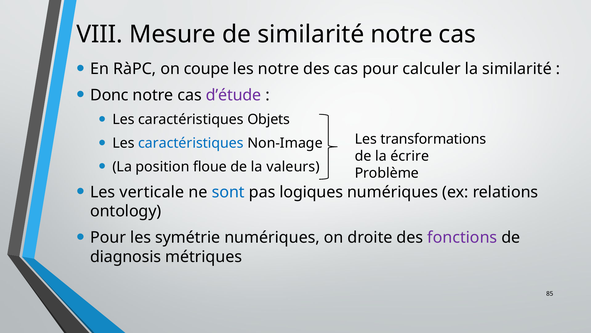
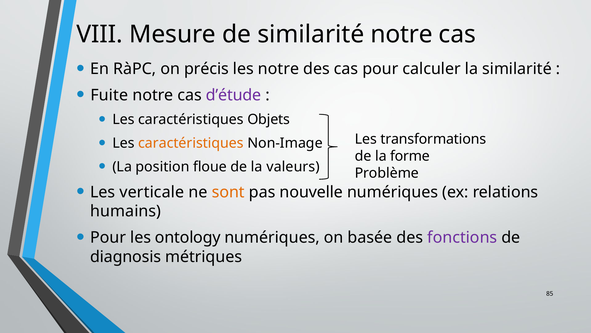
coupe: coupe -> précis
Donc: Donc -> Fuite
caractéristiques at (191, 143) colour: blue -> orange
écrire: écrire -> forme
sont colour: blue -> orange
logiques: logiques -> nouvelle
ontology: ontology -> humains
symétrie: symétrie -> ontology
droite: droite -> basée
